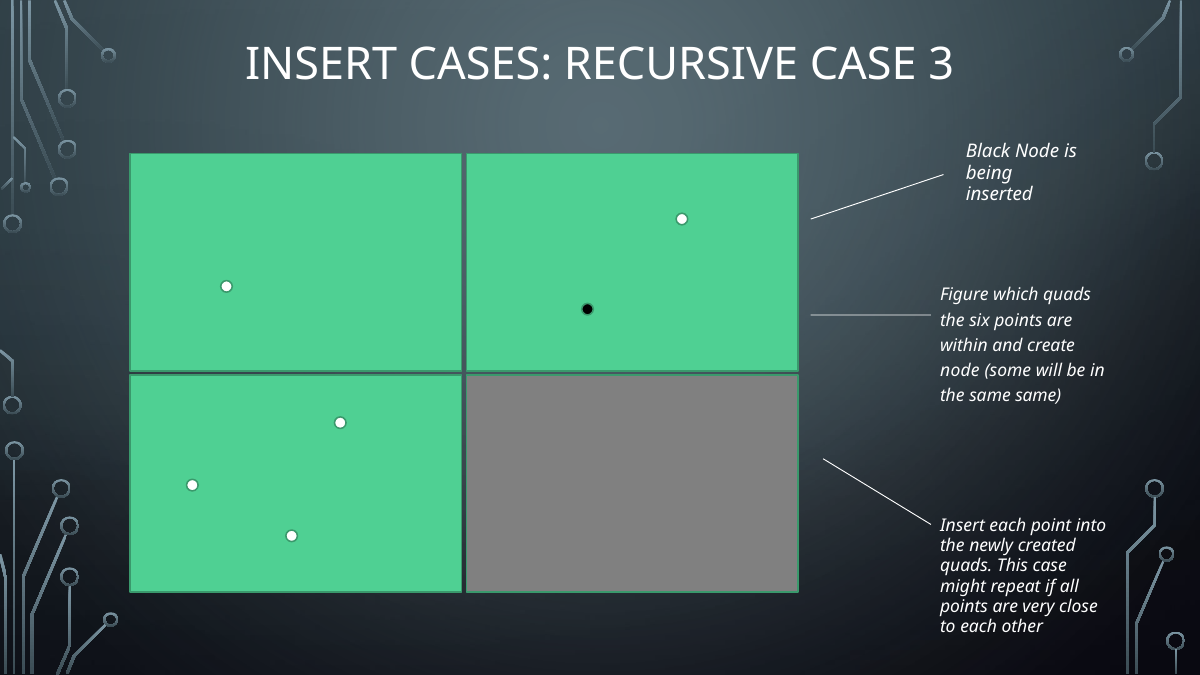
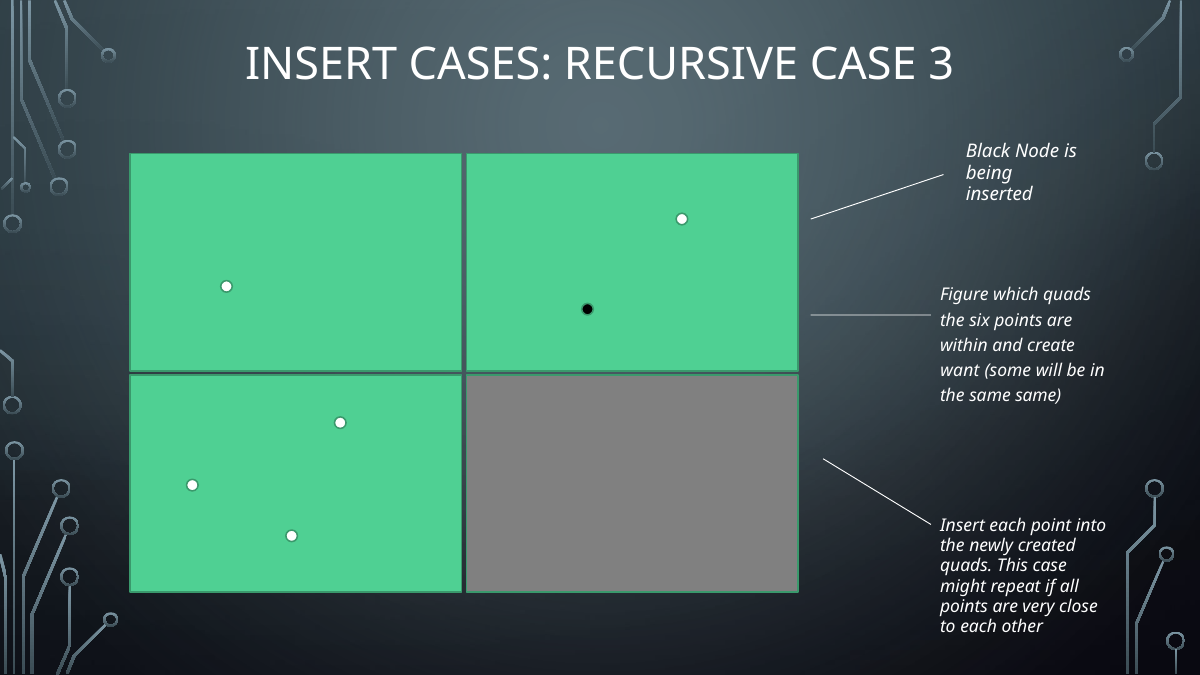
node at (960, 371): node -> want
